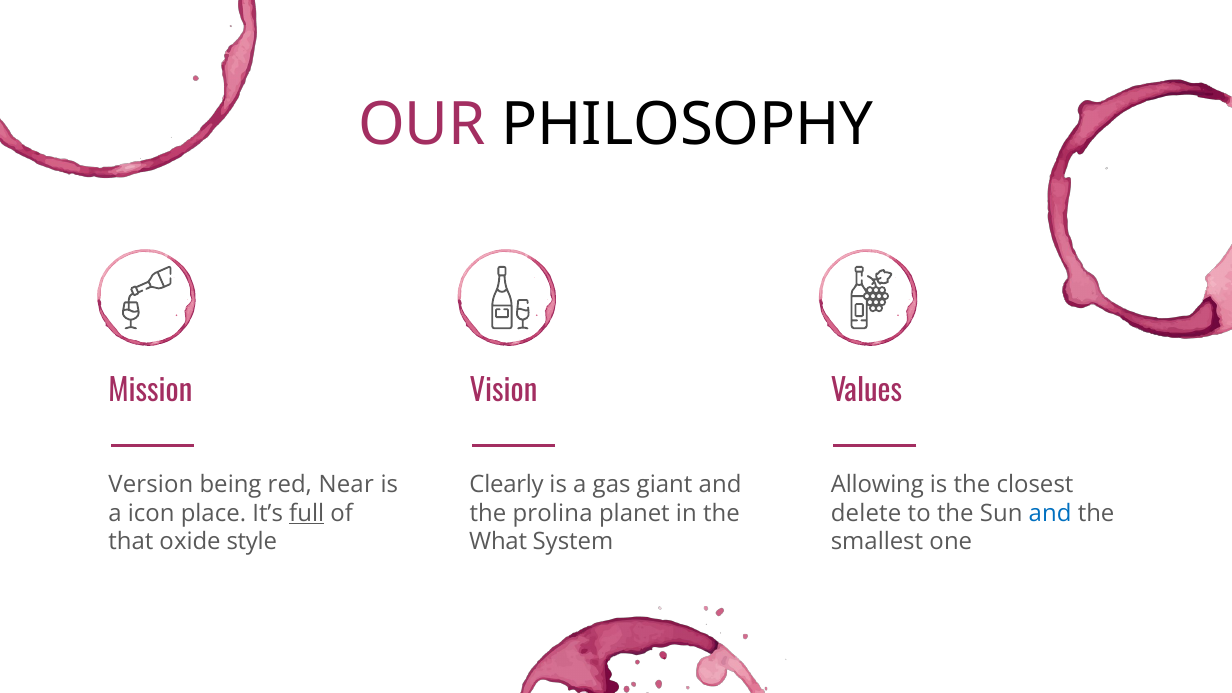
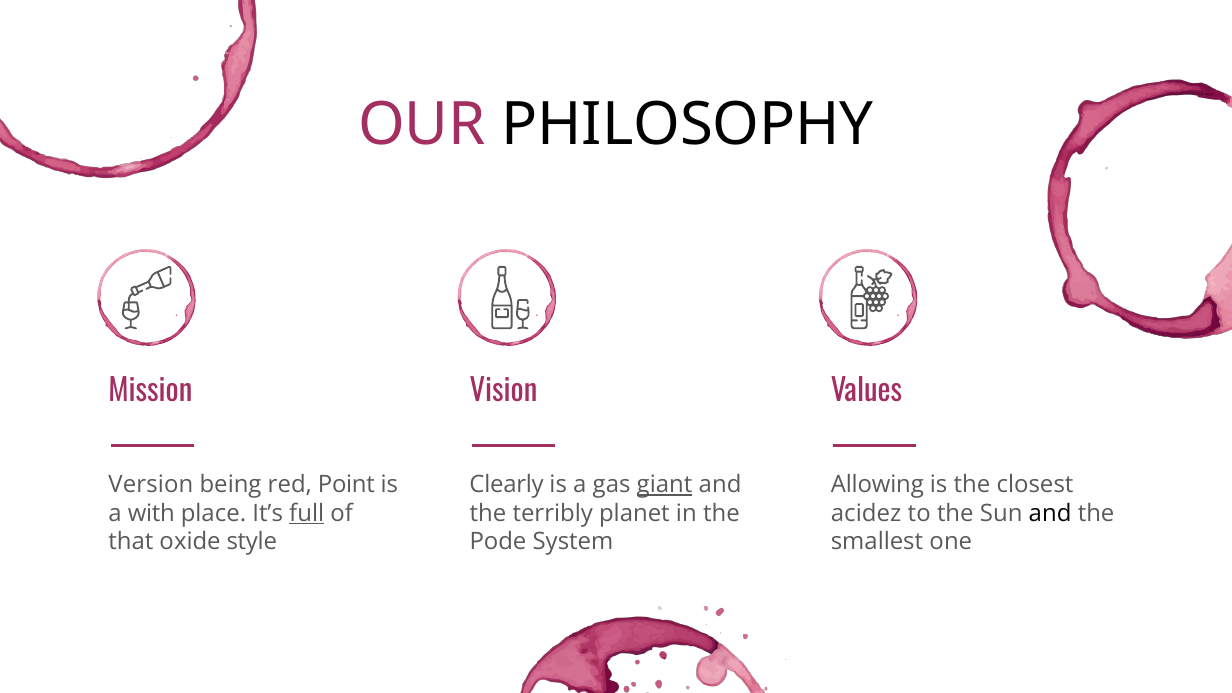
Near: Near -> Point
giant underline: none -> present
icon: icon -> with
prolina: prolina -> terribly
delete: delete -> acidez
and at (1050, 513) colour: blue -> black
What: What -> Pode
